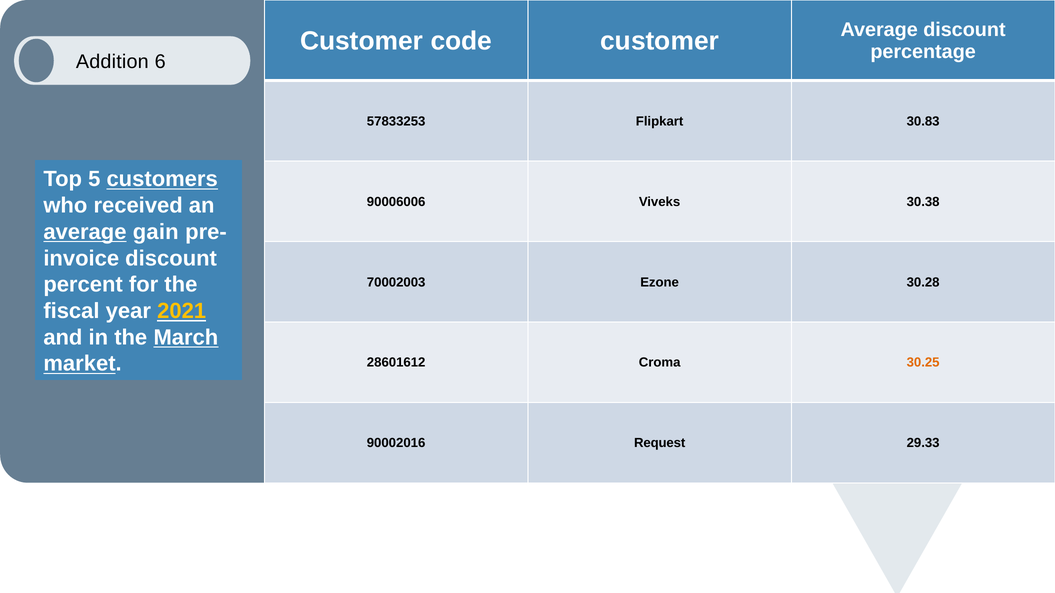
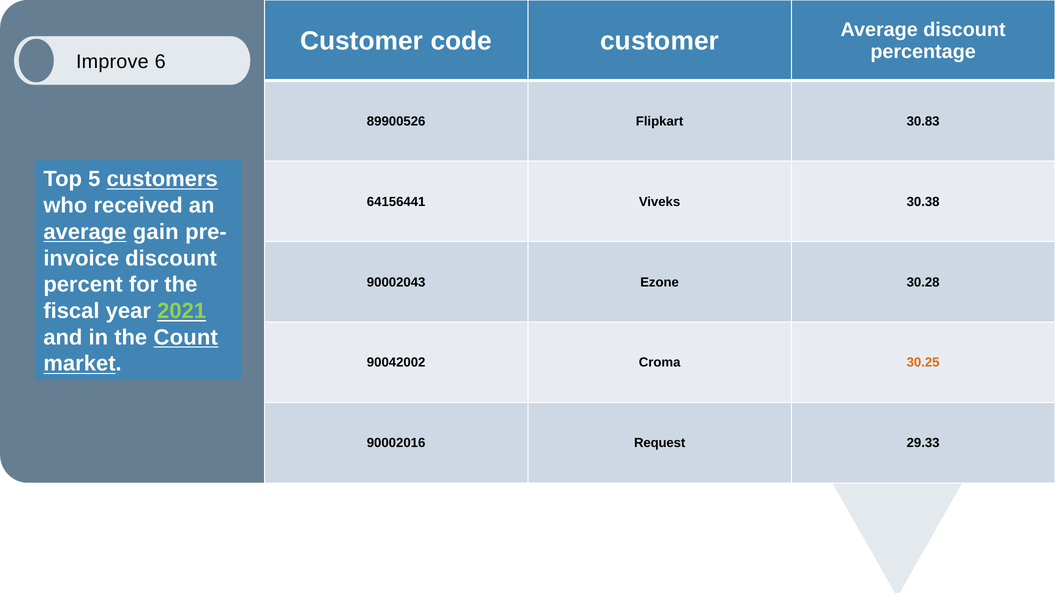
Addition: Addition -> Improve
57833253: 57833253 -> 89900526
90006006: 90006006 -> 64156441
70002003: 70002003 -> 90002043
2021 colour: yellow -> light green
March: March -> Count
28601612: 28601612 -> 90042002
